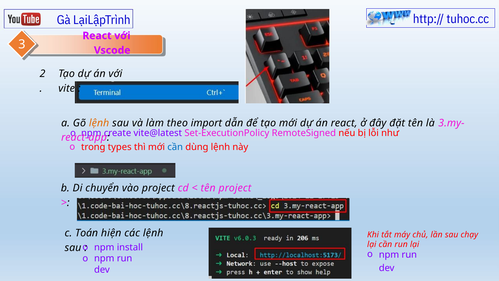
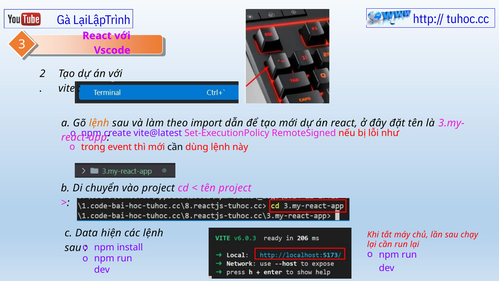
types: types -> event
cần at (175, 147) colour: blue -> black
Toán: Toán -> Data
